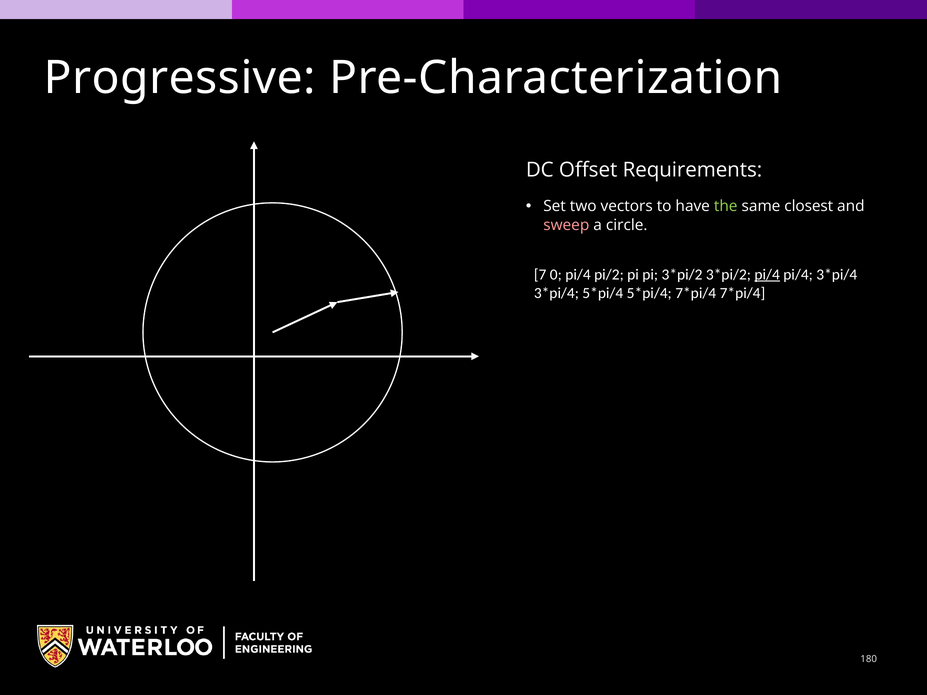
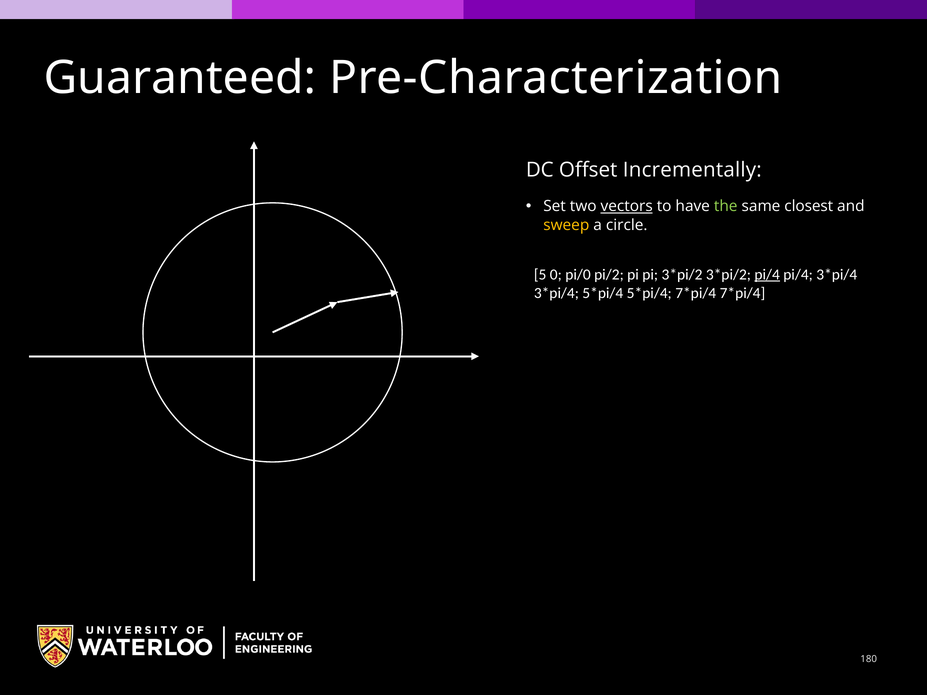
Progressive: Progressive -> Guaranteed
Requirements: Requirements -> Incrementally
vectors underline: none -> present
sweep colour: pink -> yellow
7: 7 -> 5
0 pi/4: pi/4 -> pi/0
